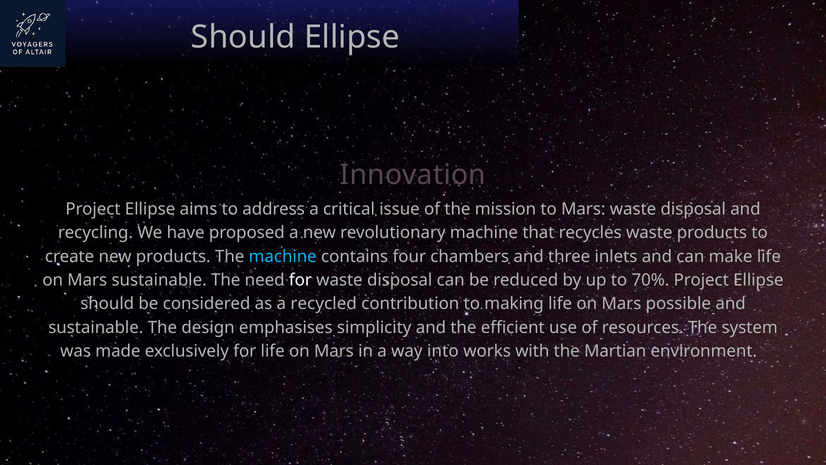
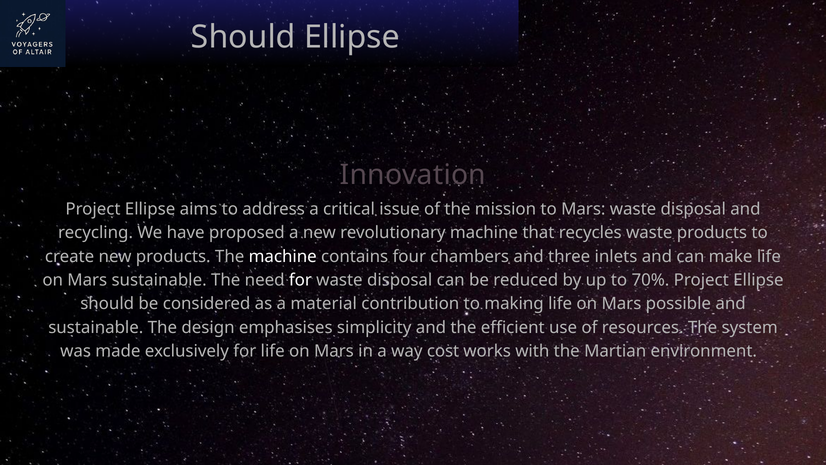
machine at (283, 256) colour: light blue -> white
recycled: recycled -> material
into: into -> cost
